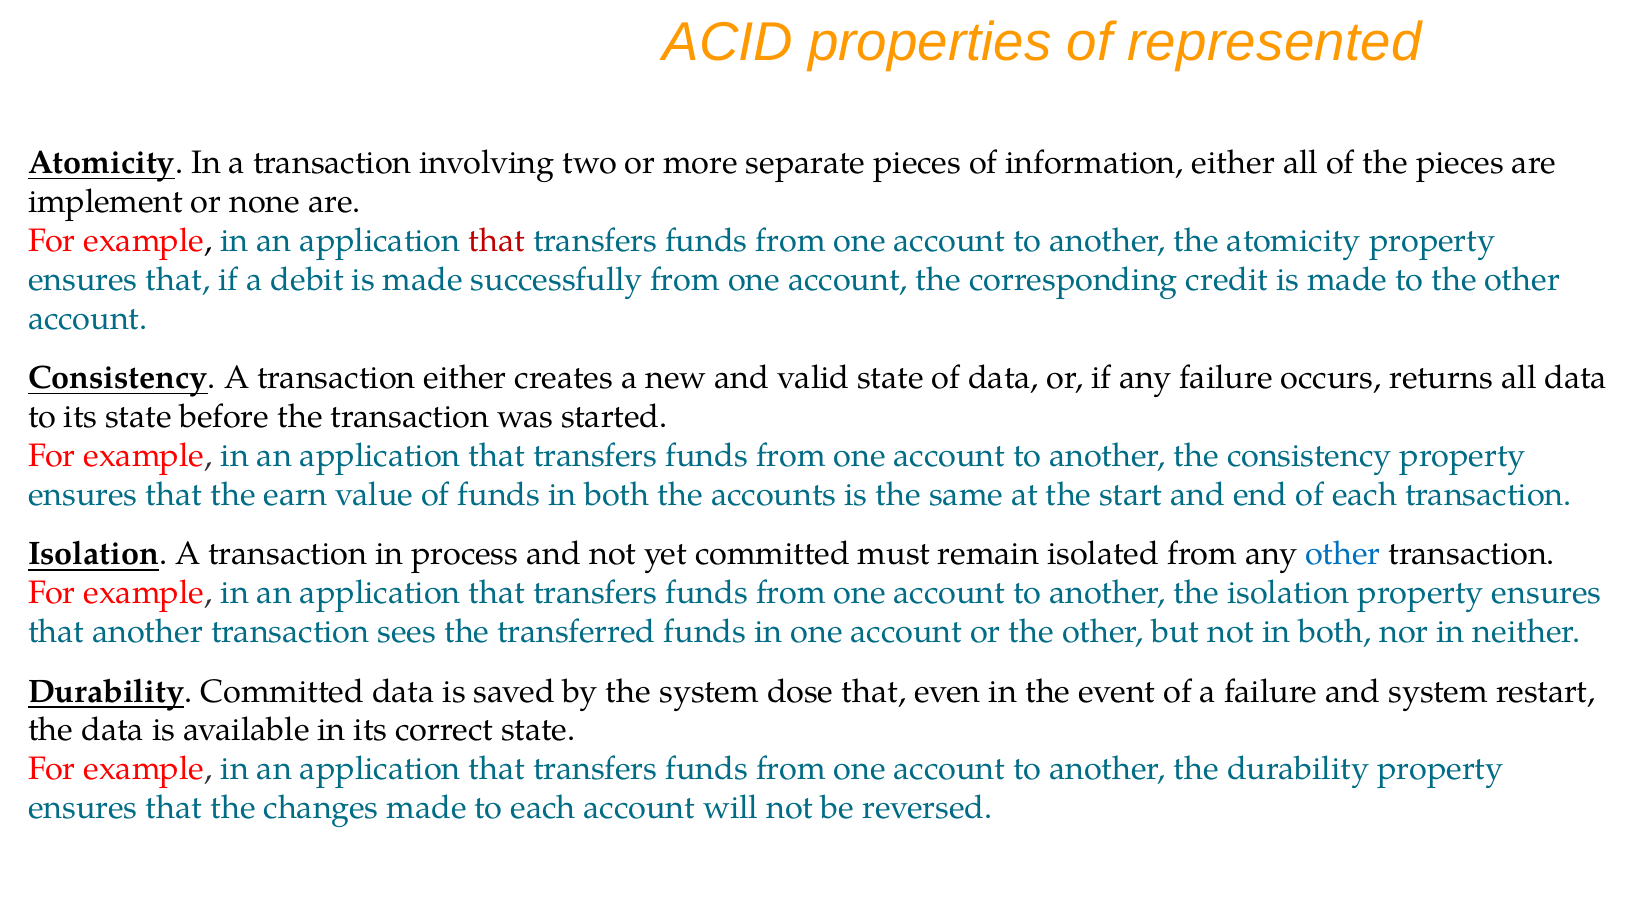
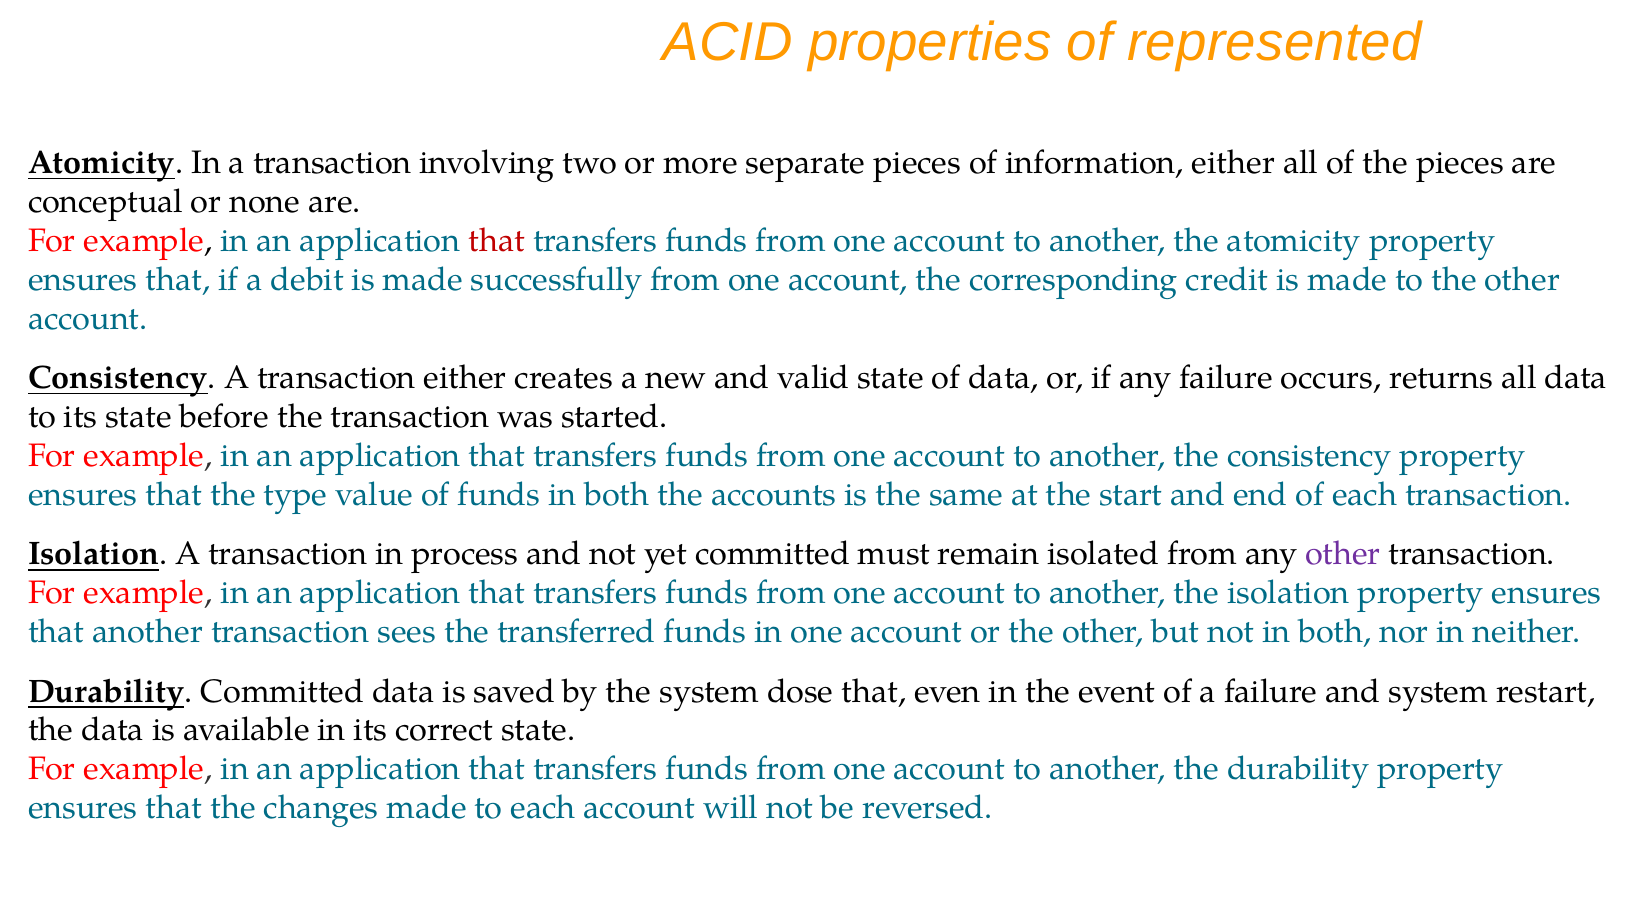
implement: implement -> conceptual
earn: earn -> type
other at (1343, 554) colour: blue -> purple
